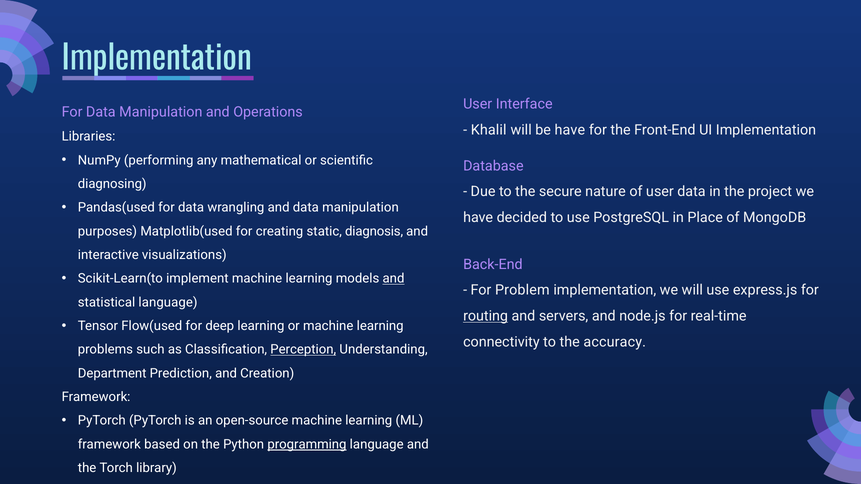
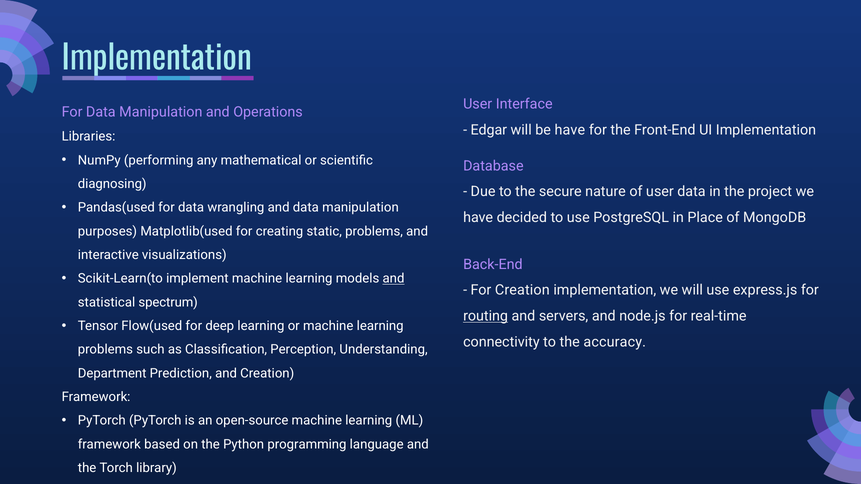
Khalil: Khalil -> Edgar
static diagnosis: diagnosis -> problems
For Problem: Problem -> Creation
statistical language: language -> spectrum
Perception underline: present -> none
programming underline: present -> none
